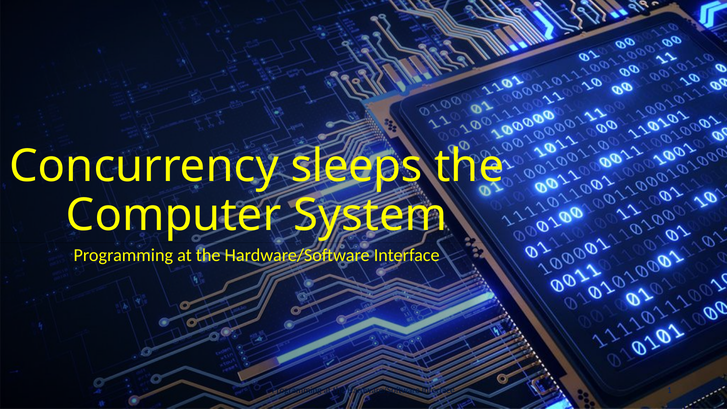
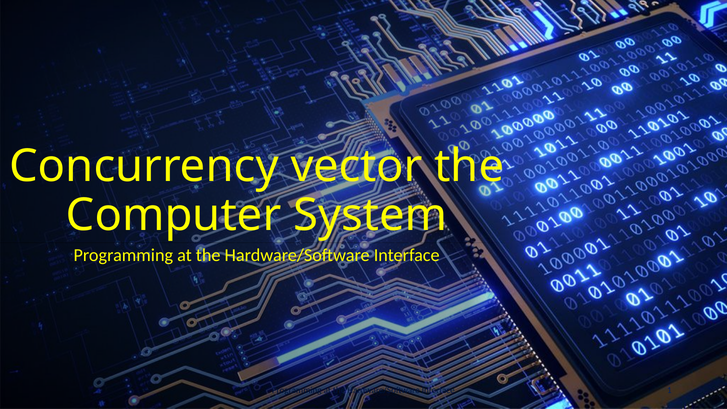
sleeps: sleeps -> vector
